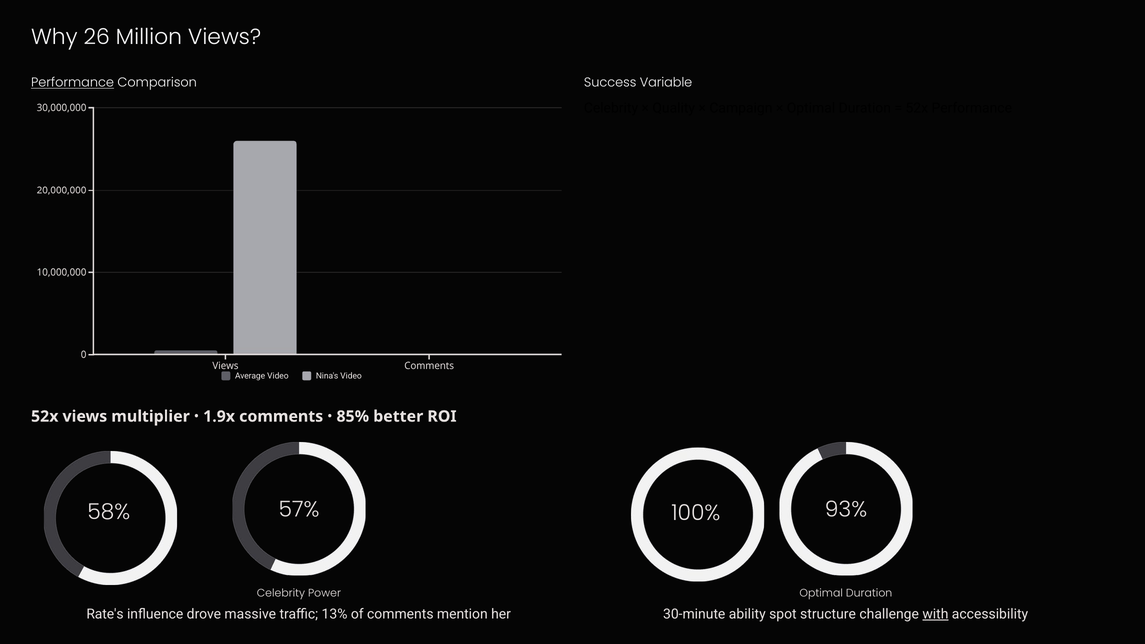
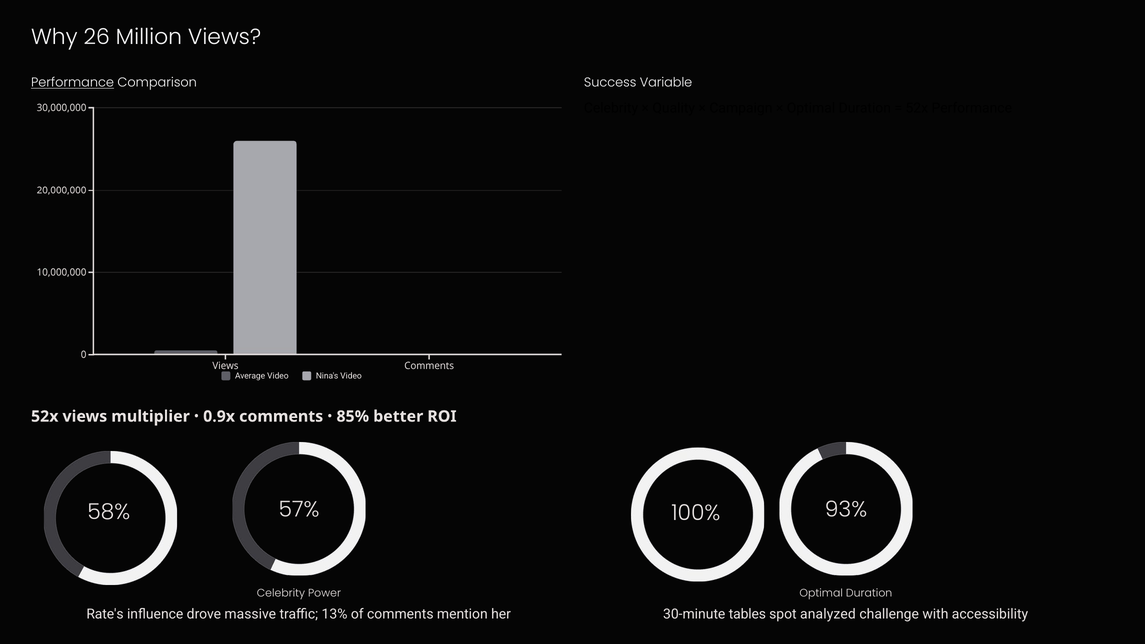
1.9x: 1.9x -> 0.9x
ability: ability -> tables
structure: structure -> analyzed
with underline: present -> none
